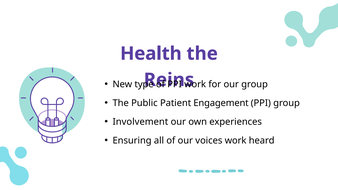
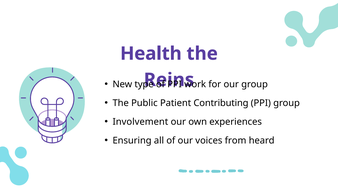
Engagement: Engagement -> Contributing
voices work: work -> from
